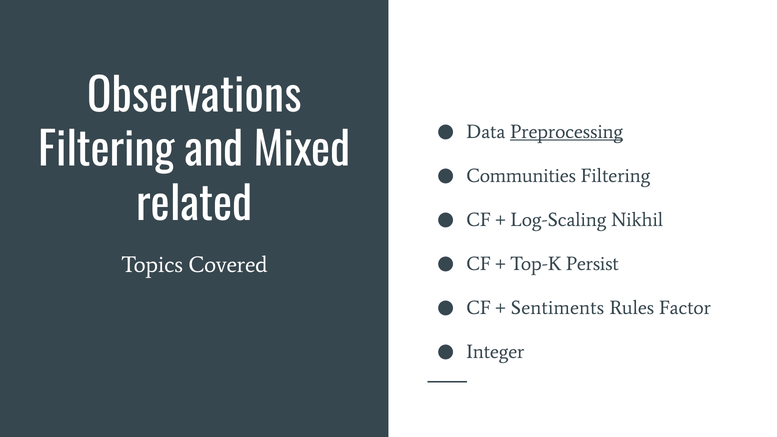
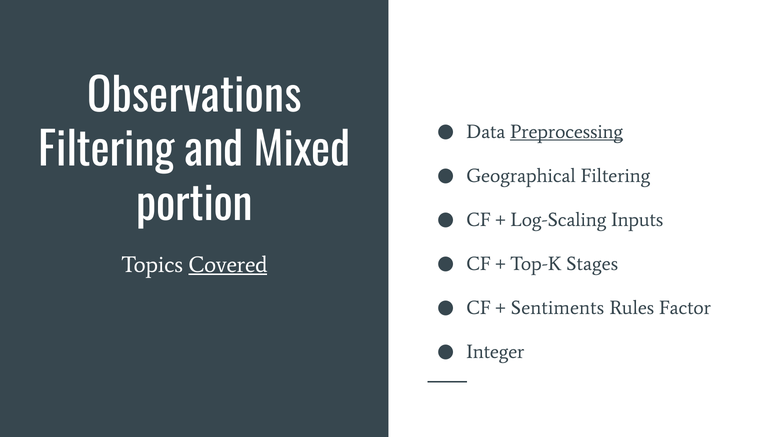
Communities: Communities -> Geographical
related: related -> portion
Nikhil: Nikhil -> Inputs
Persist: Persist -> Stages
Covered underline: none -> present
